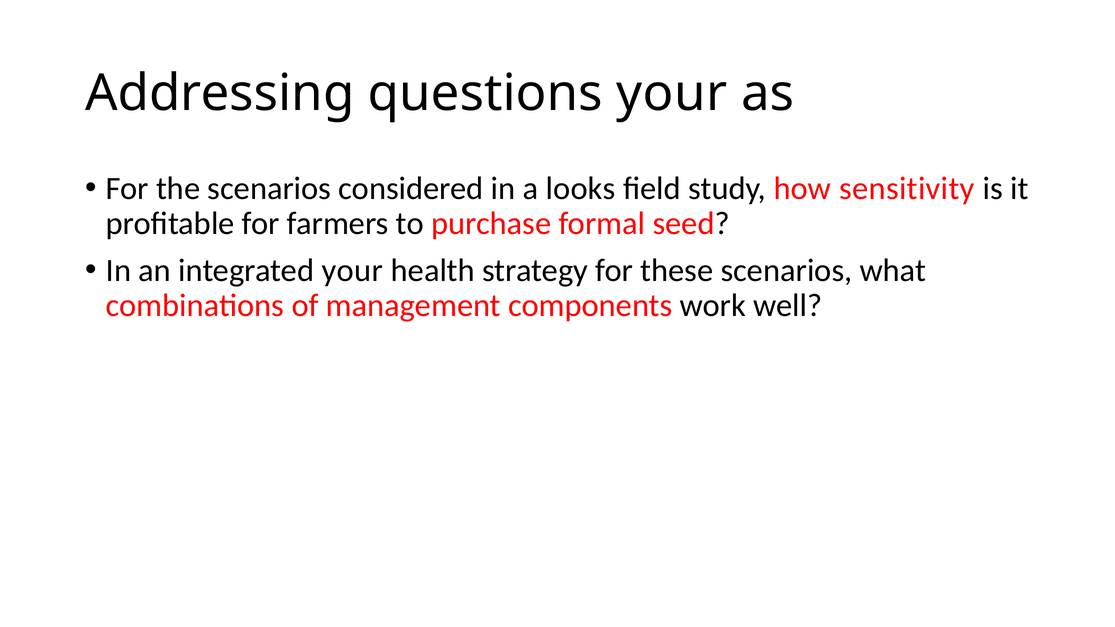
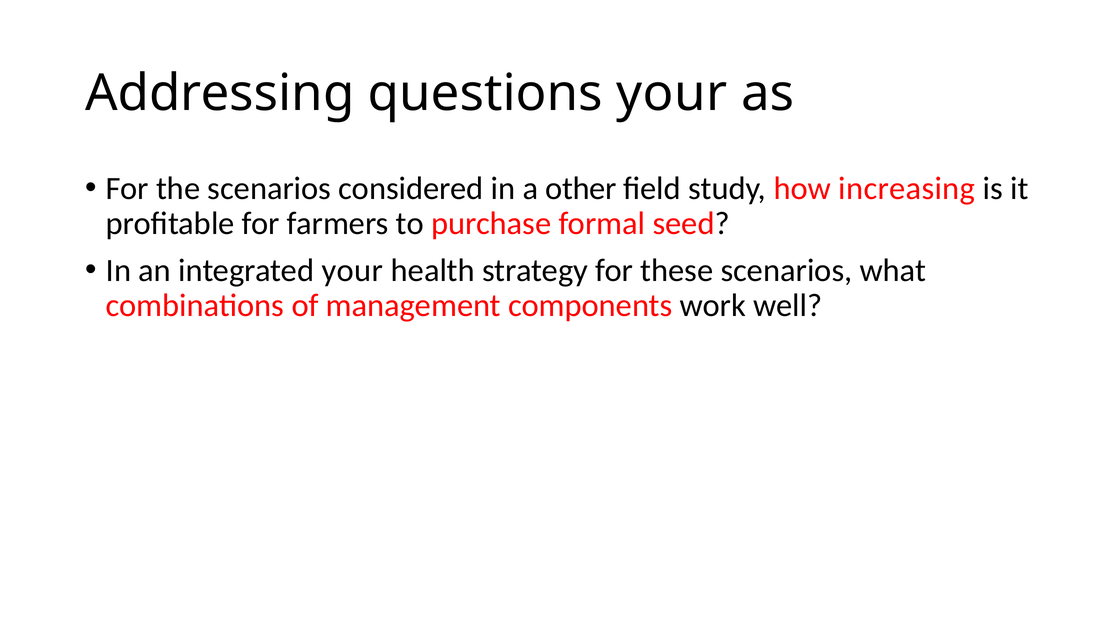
looks: looks -> other
sensitivity: sensitivity -> increasing
